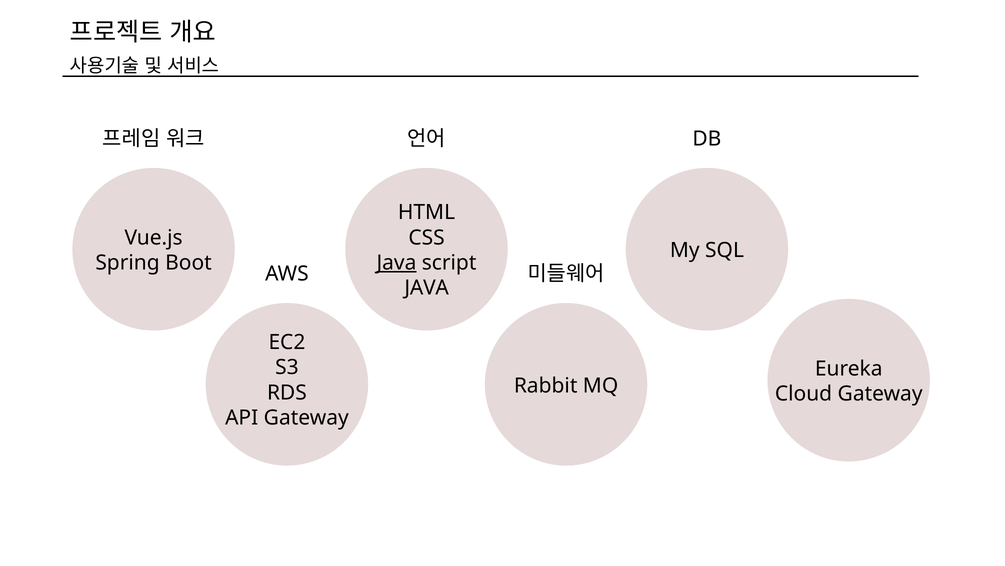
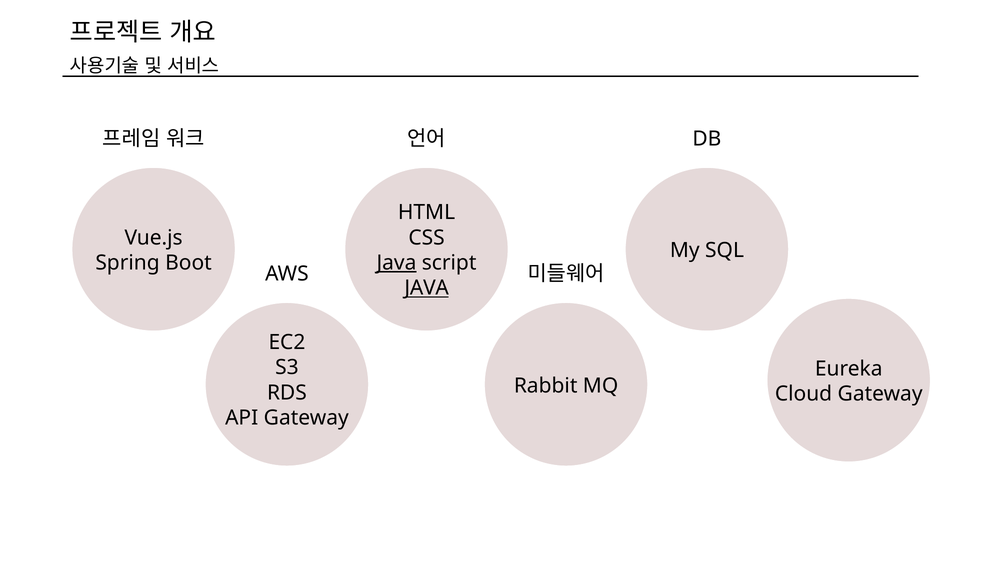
JAVA at (427, 288) underline: none -> present
